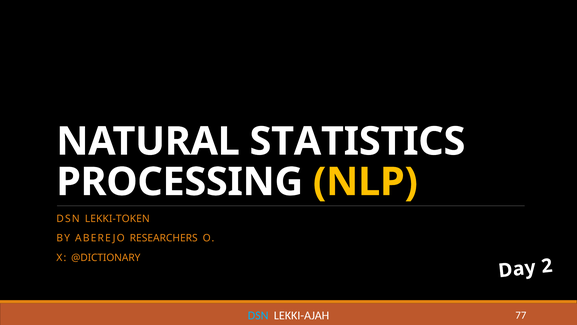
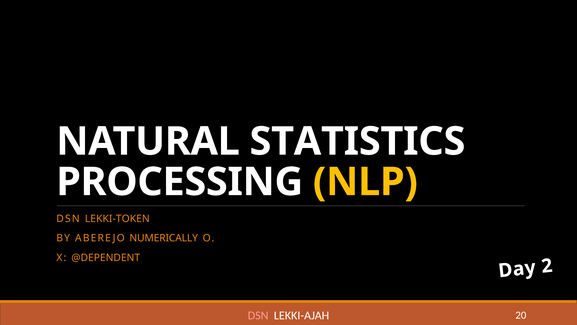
RESEARCHERS: RESEARCHERS -> NUMERICALLY
@DICTIONARY: @DICTIONARY -> @DEPENDENT
DSN at (258, 315) colour: light blue -> pink
77: 77 -> 20
